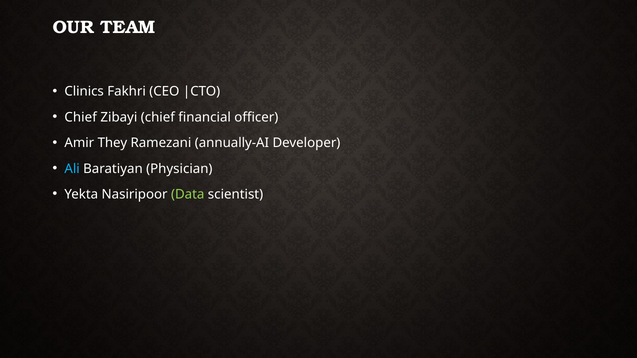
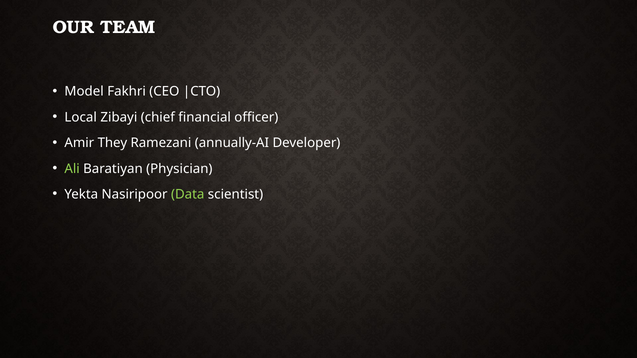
Clinics: Clinics -> Model
Chief at (81, 117): Chief -> Local
Ali colour: light blue -> light green
